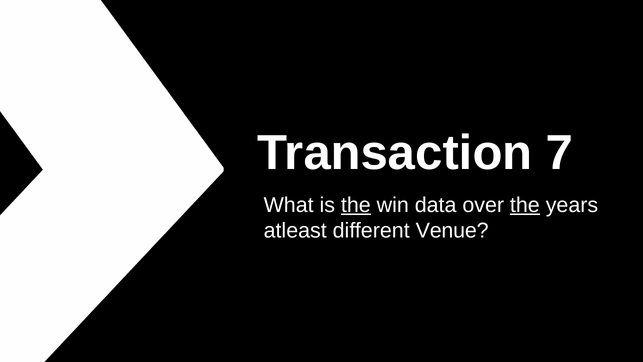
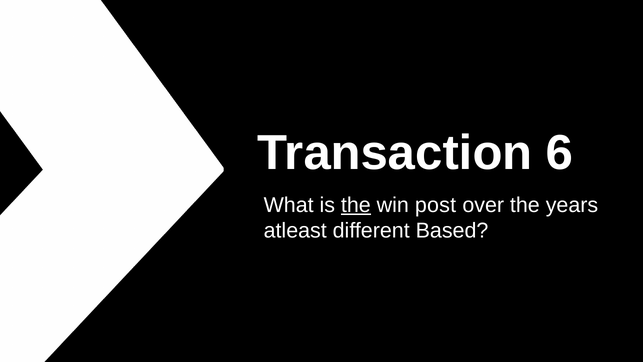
7: 7 -> 6
data: data -> post
the at (525, 205) underline: present -> none
Venue: Venue -> Based
